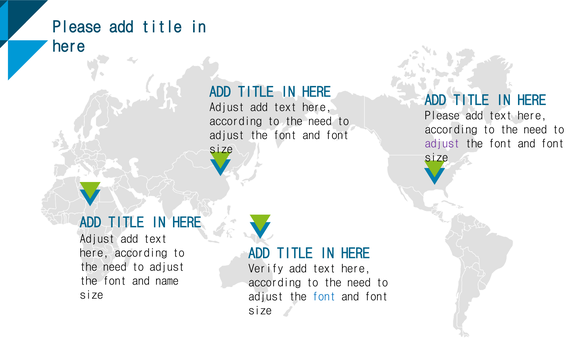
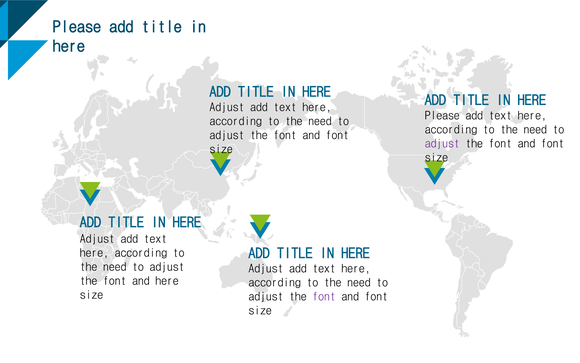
Verify at (266, 268): Verify -> Adjust
and name: name -> here
font at (324, 296) colour: blue -> purple
